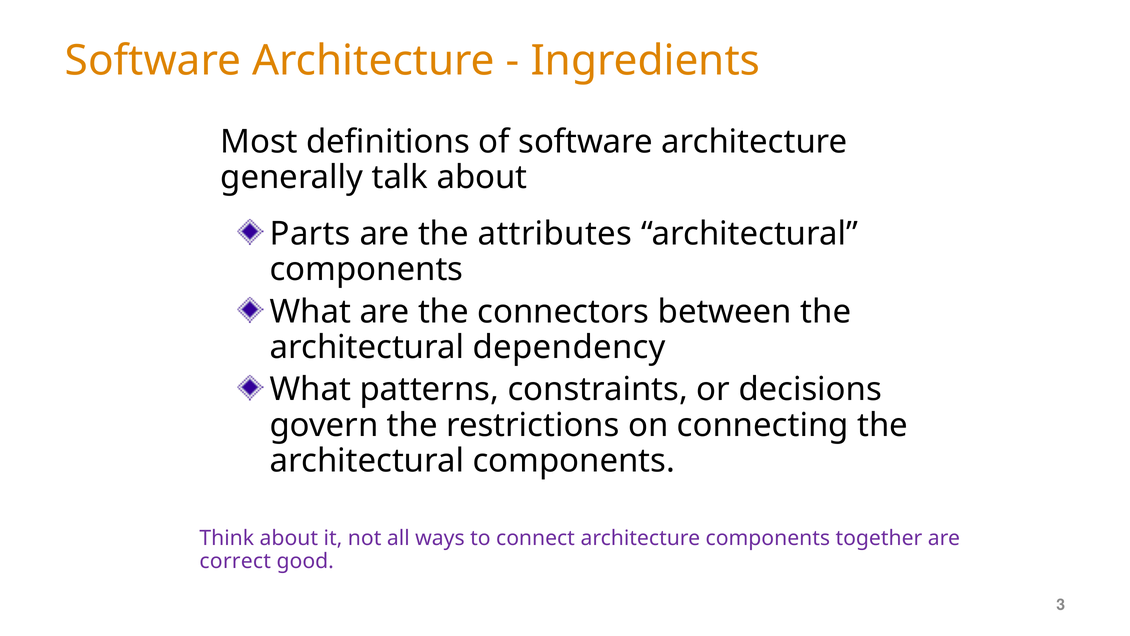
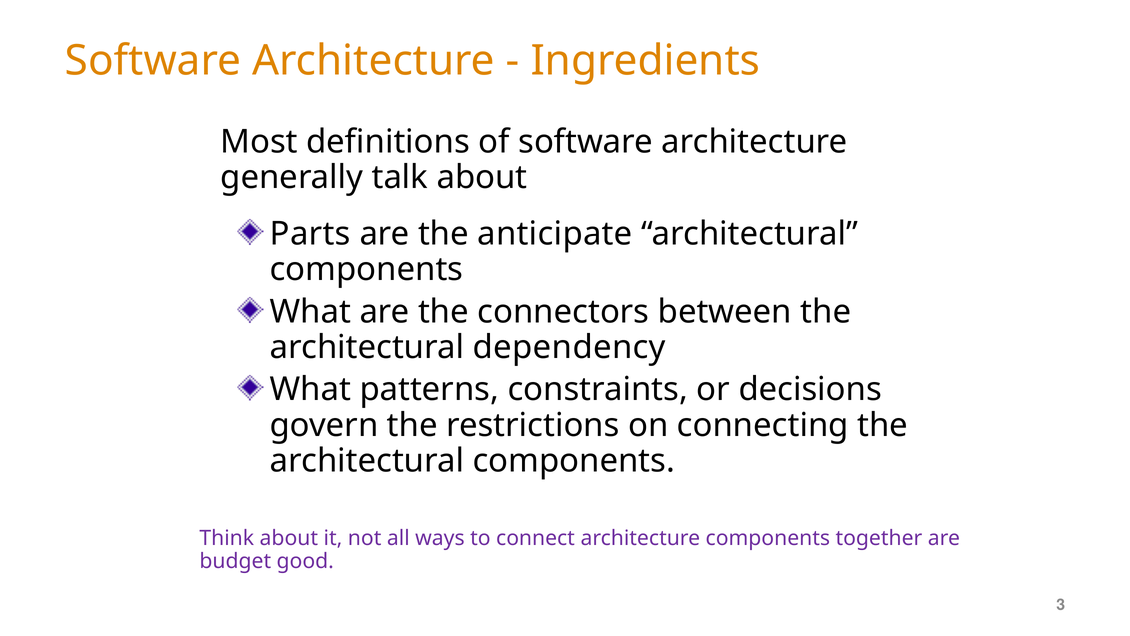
attributes: attributes -> anticipate
correct: correct -> budget
